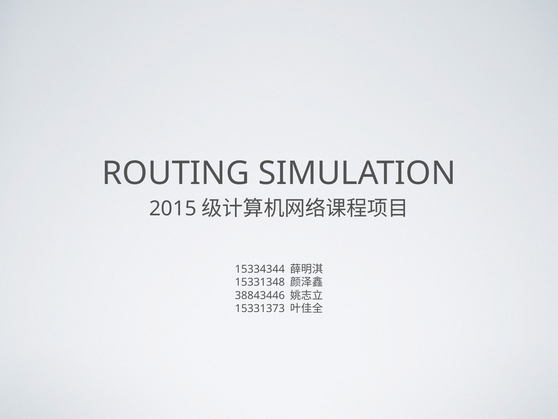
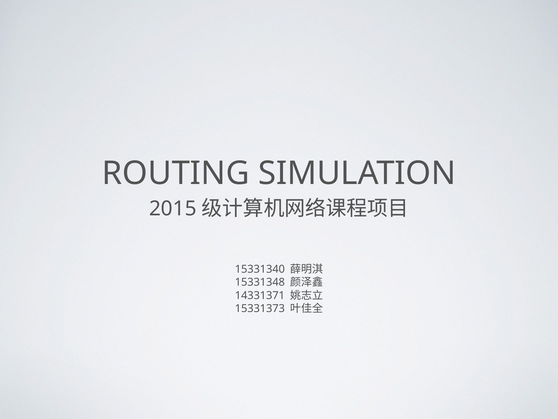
15334344: 15334344 -> 15331340
38843446: 38843446 -> 14331371
